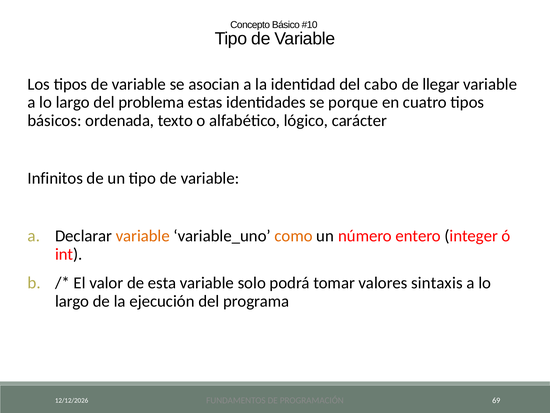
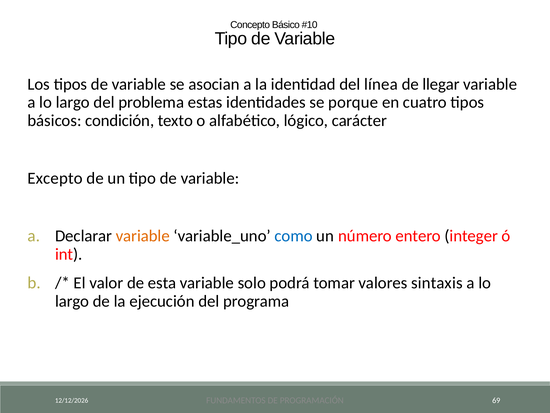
cabo: cabo -> línea
ordenada: ordenada -> condición
Infinitos: Infinitos -> Excepto
como colour: orange -> blue
